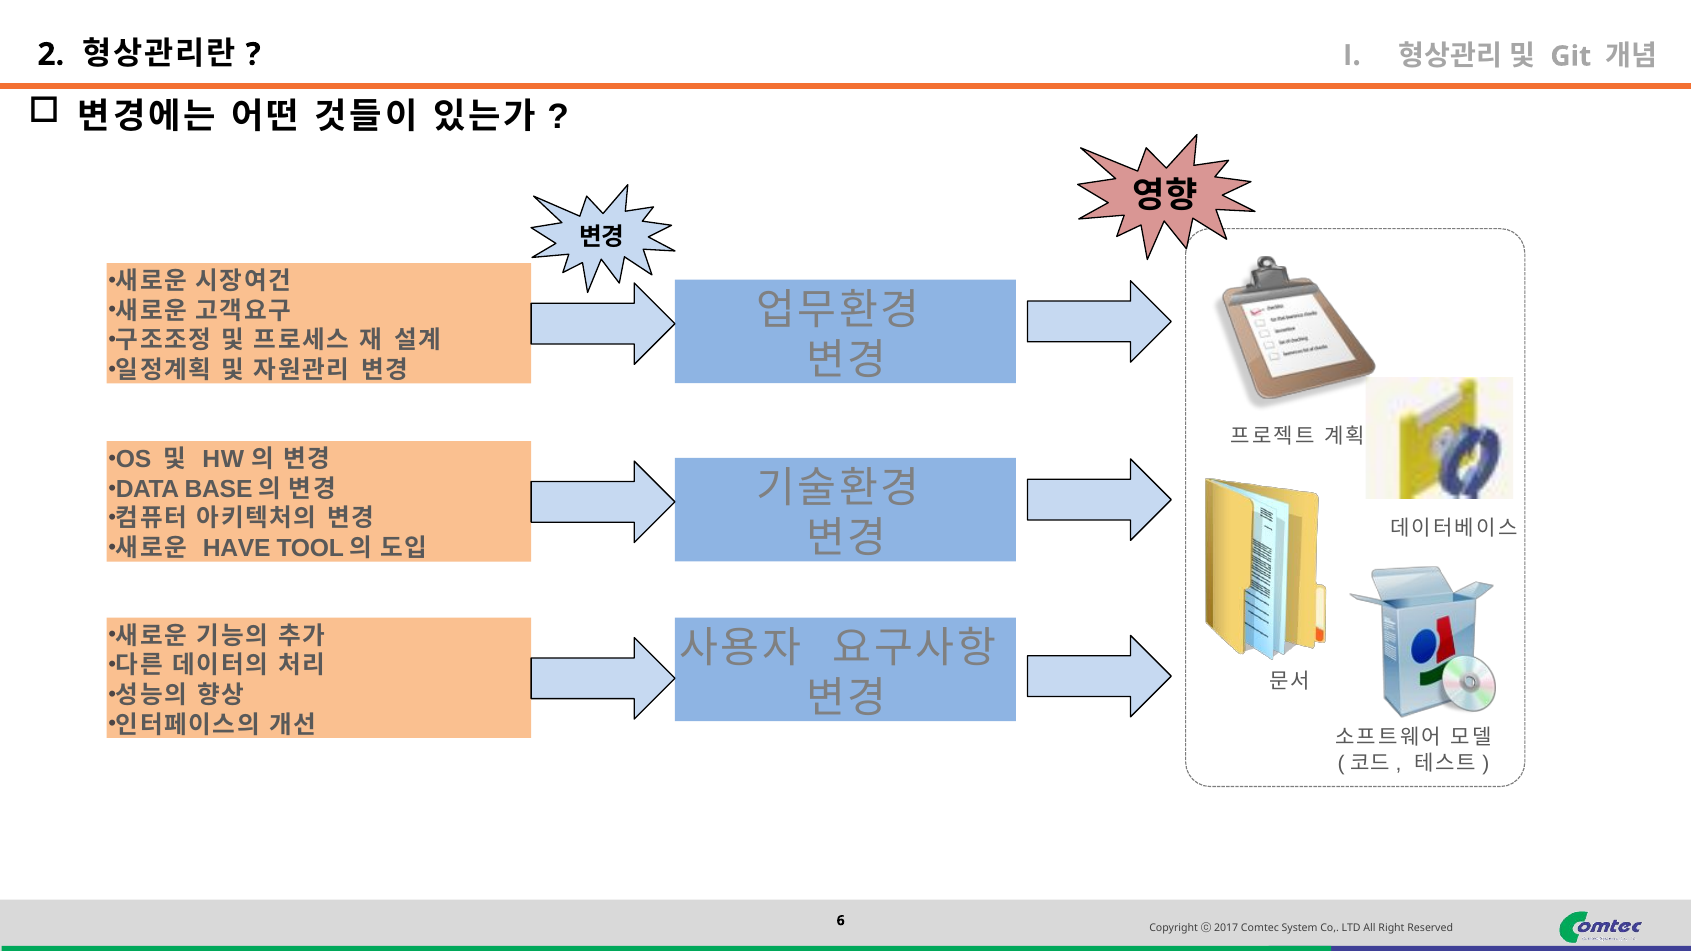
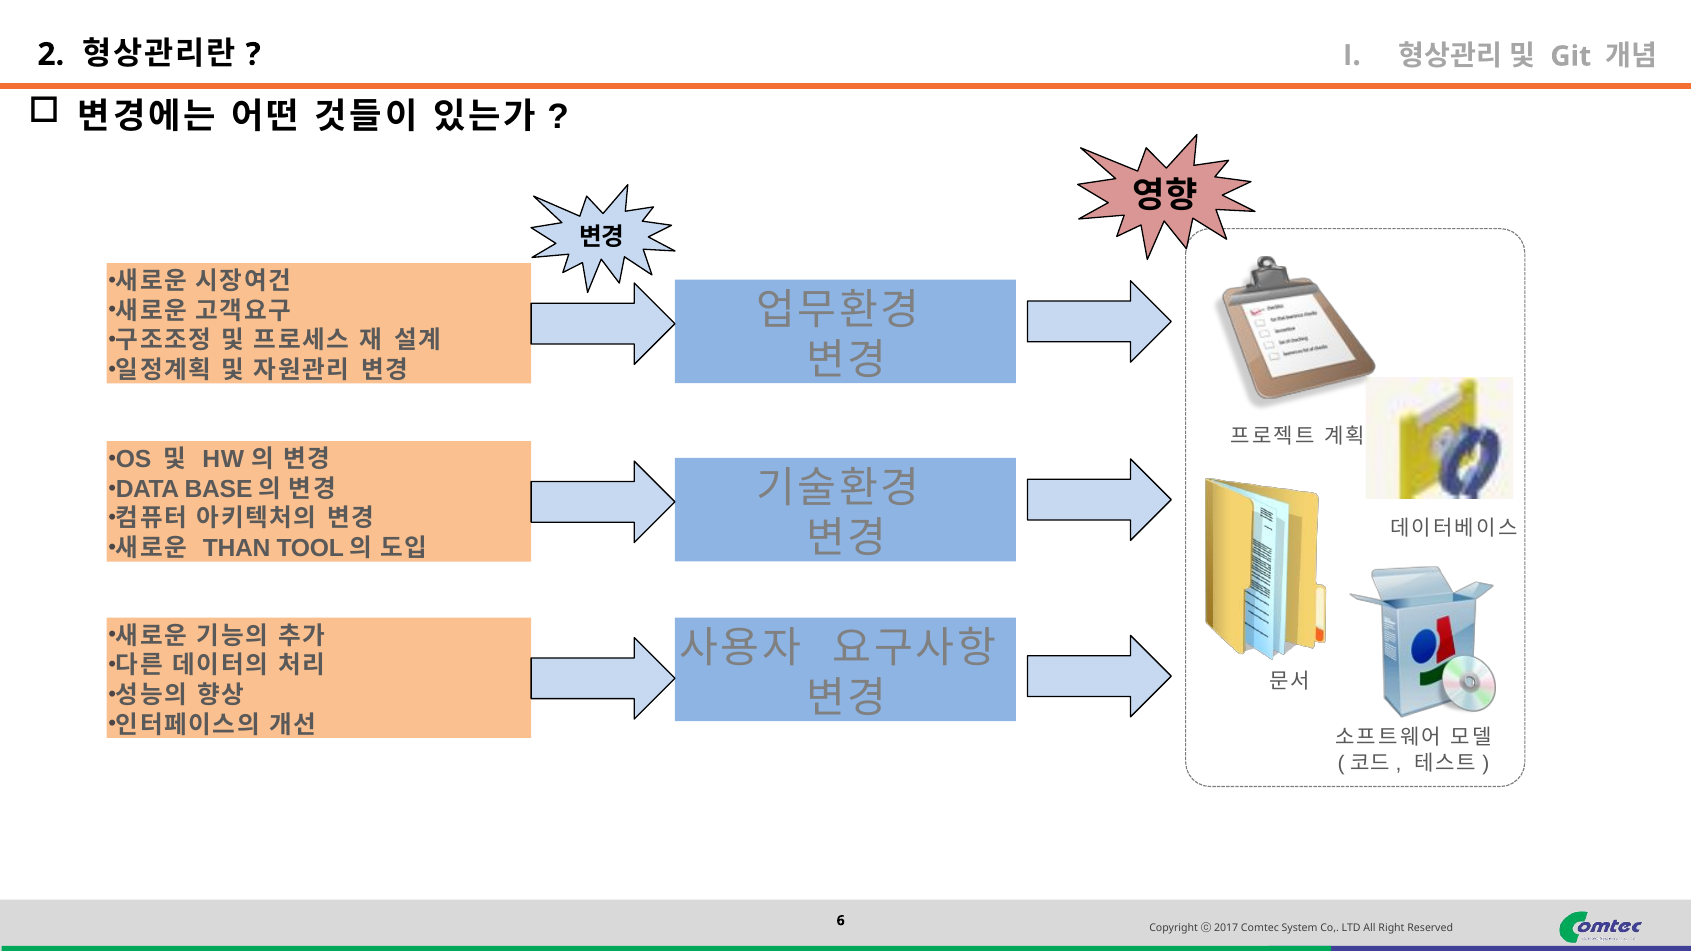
HAVE: HAVE -> THAN
